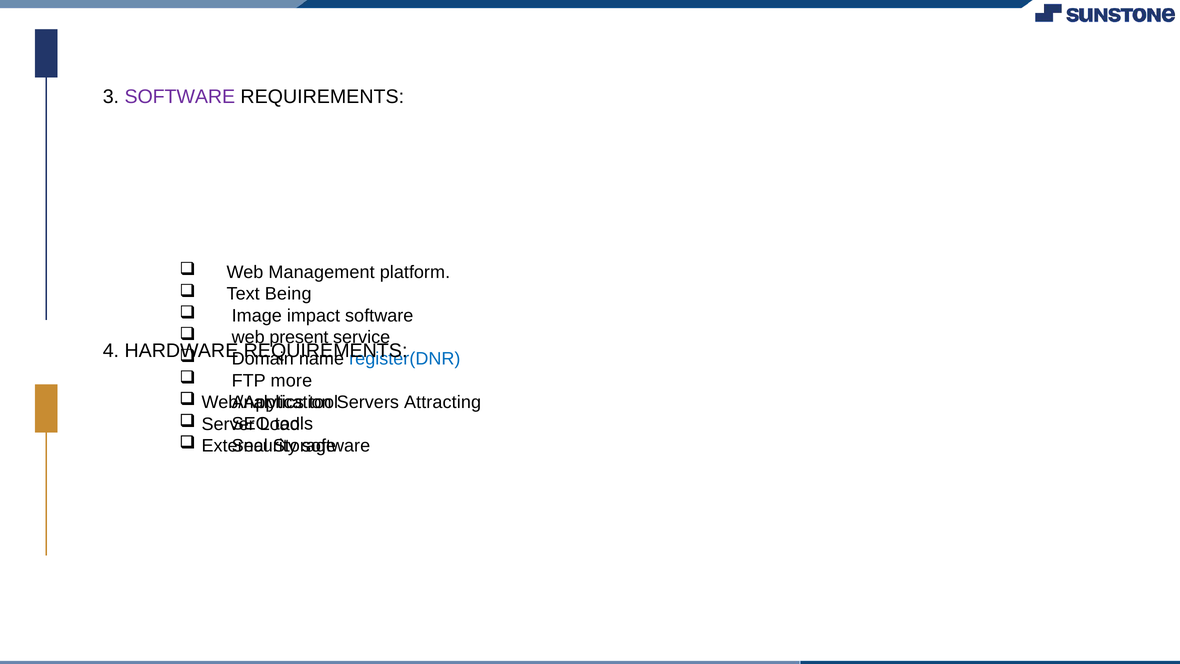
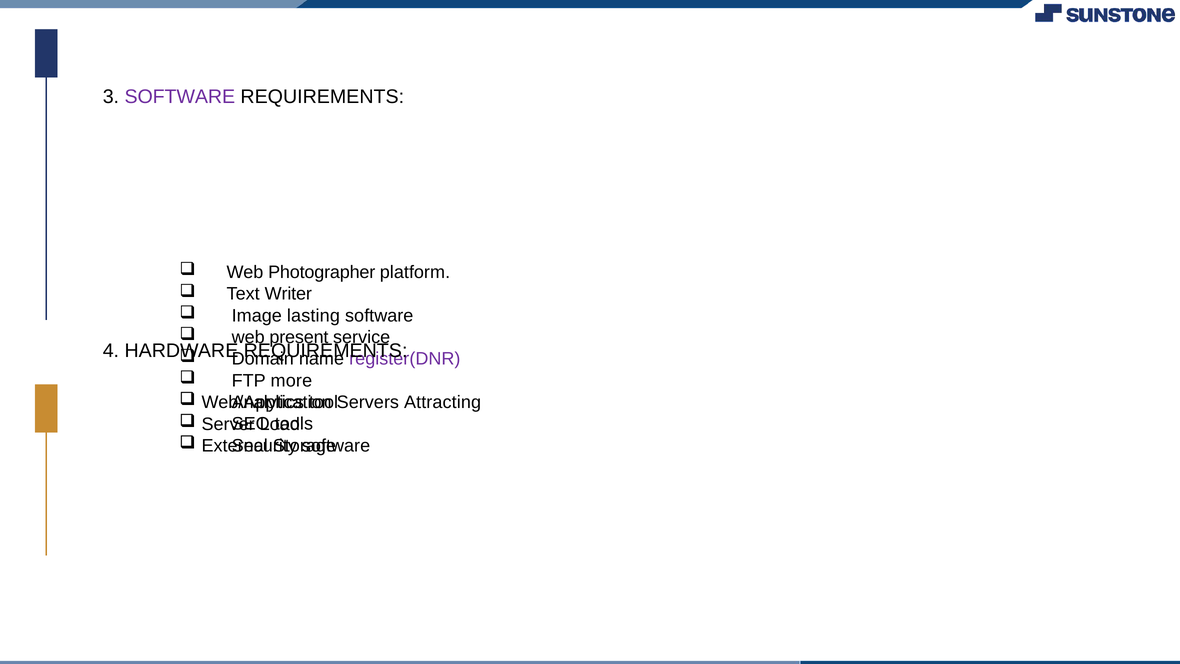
Management: Management -> Photographer
Being: Being -> Writer
impact: impact -> lasting
register(DNR colour: blue -> purple
